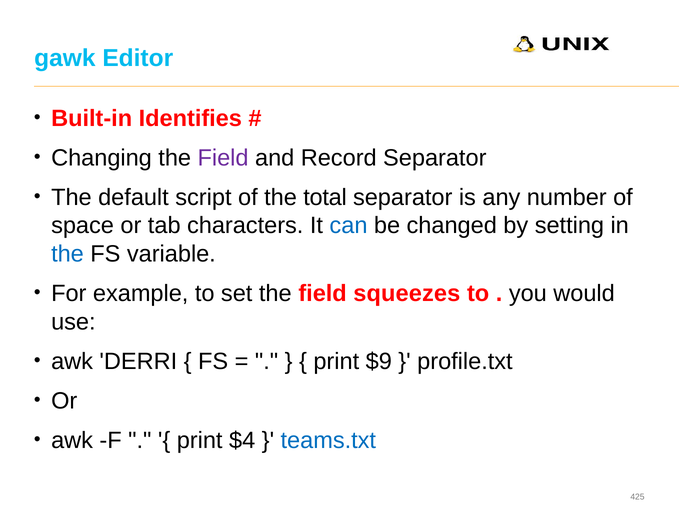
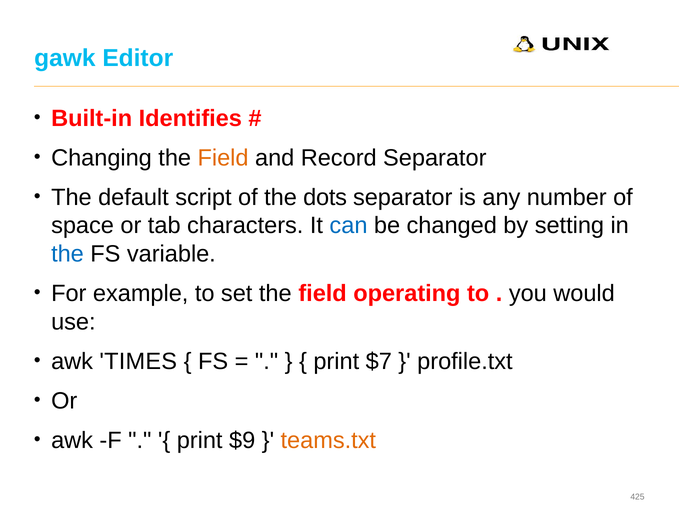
Field at (223, 158) colour: purple -> orange
total: total -> dots
squeezes: squeezes -> operating
DERRI: DERRI -> TIMES
$9: $9 -> $7
$4: $4 -> $9
teams.txt colour: blue -> orange
